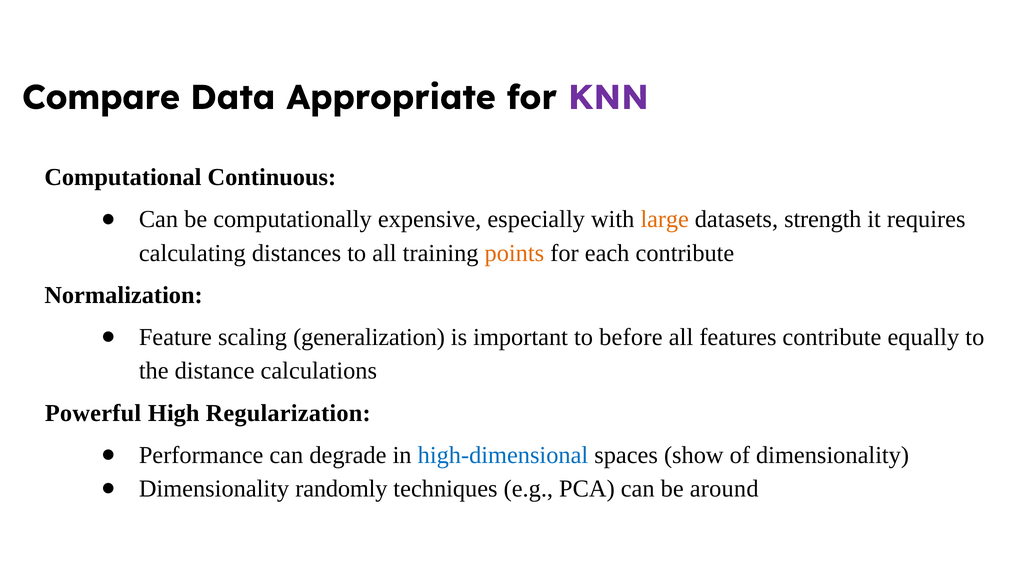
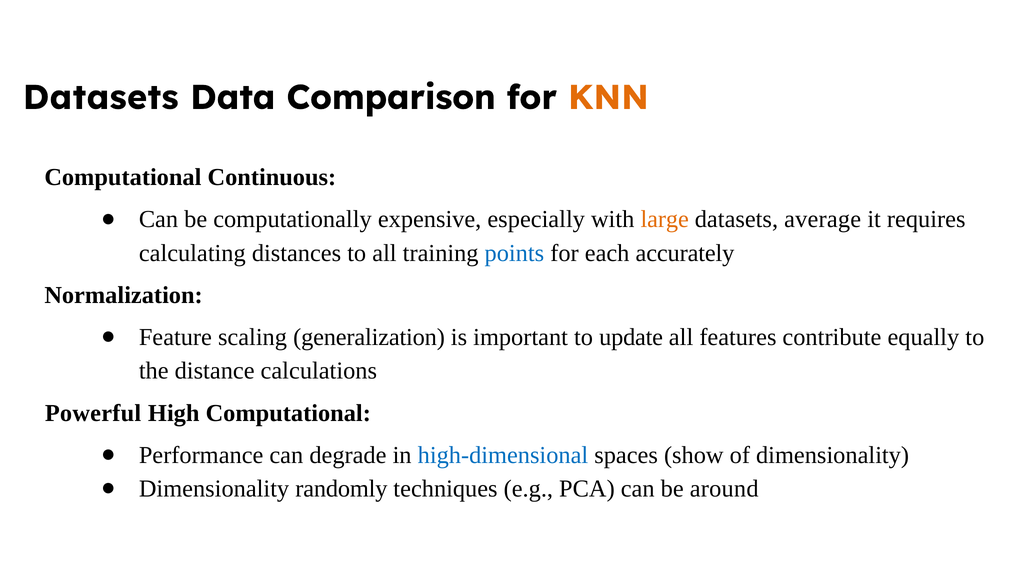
Compare at (101, 98): Compare -> Datasets
Appropriate: Appropriate -> Comparison
KNN colour: purple -> orange
strength: strength -> average
points colour: orange -> blue
each contribute: contribute -> accurately
before: before -> update
High Regularization: Regularization -> Computational
